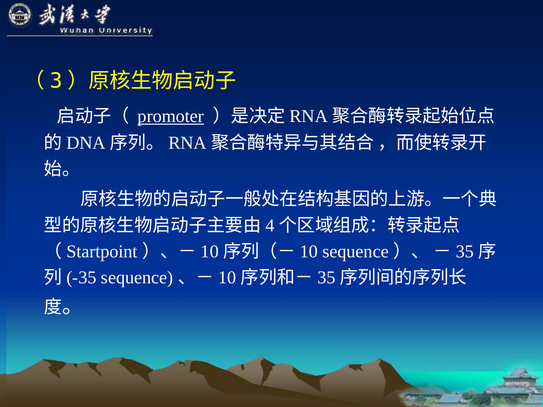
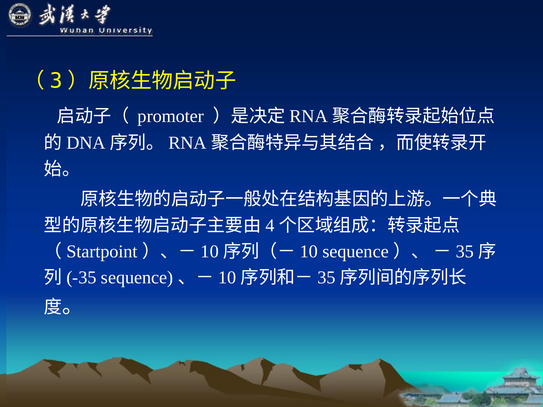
promoter underline: present -> none
